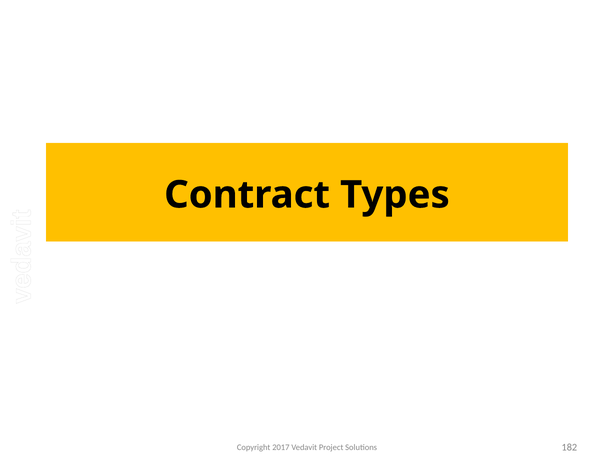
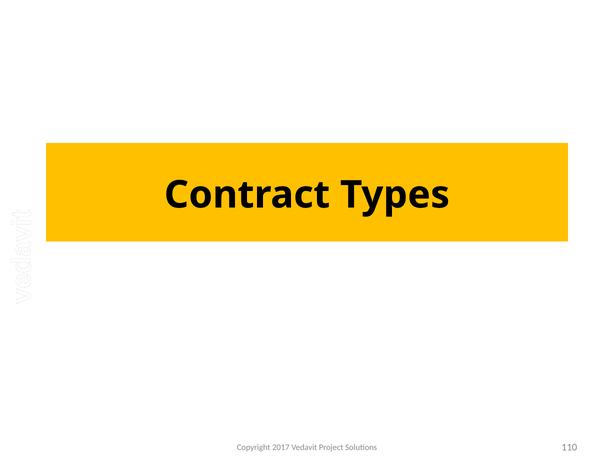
182: 182 -> 110
